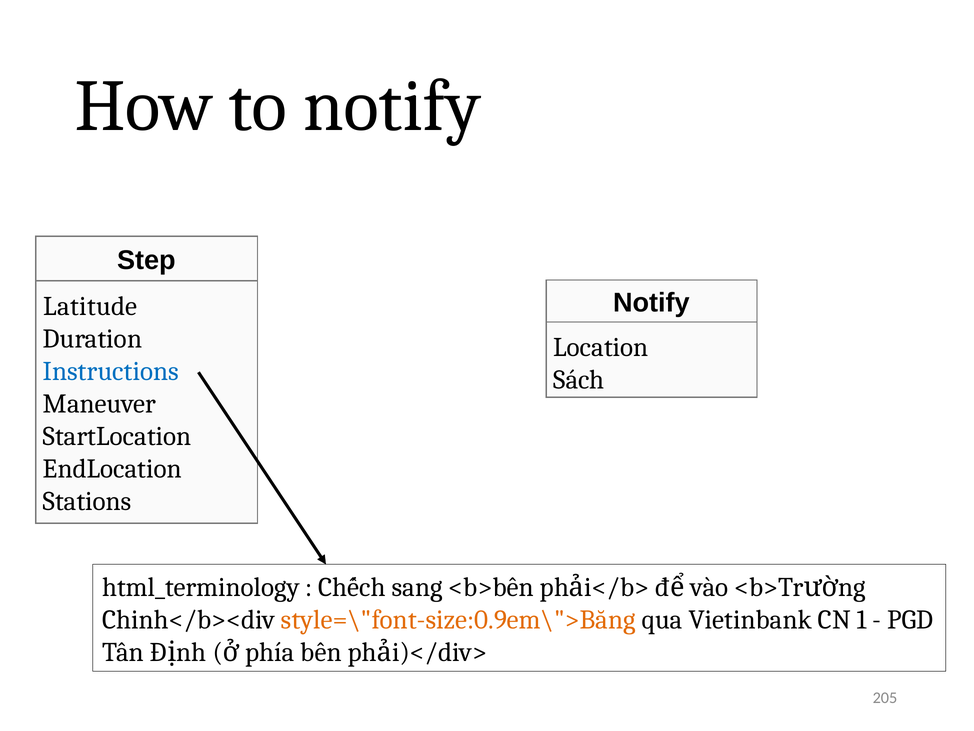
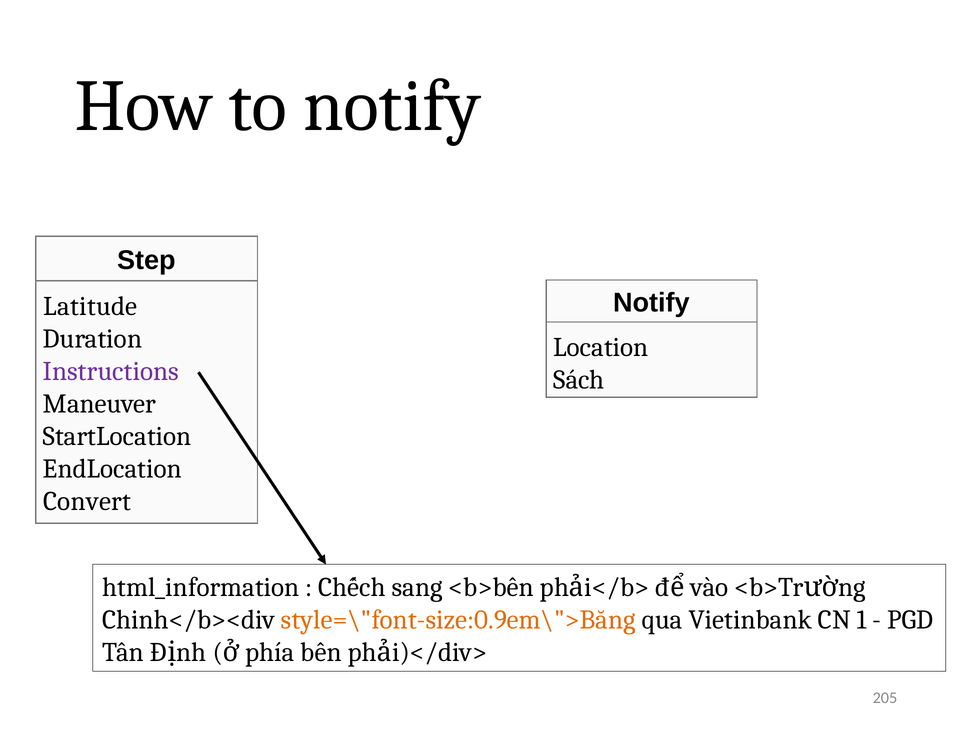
Instructions colour: blue -> purple
Stations: Stations -> Convert
html_terminology: html_terminology -> html_information
